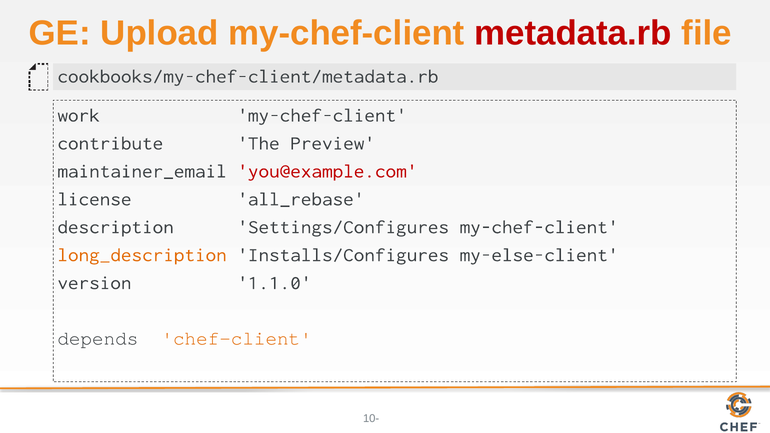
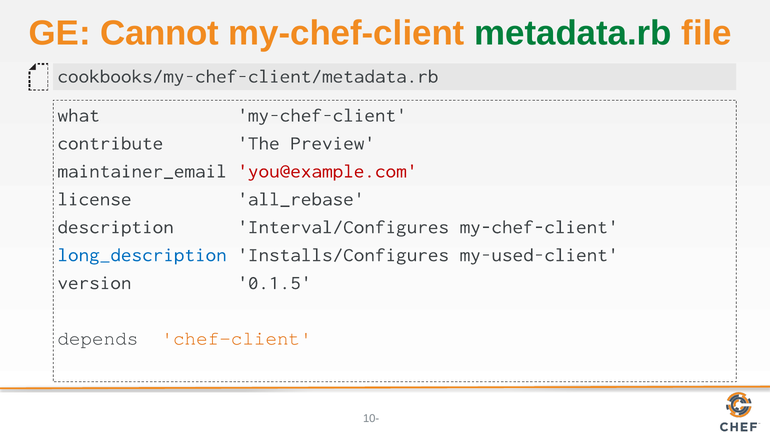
Upload: Upload -> Cannot
metadata.rb colour: red -> green
work: work -> what
Settings/Configures: Settings/Configures -> Interval/Configures
long_description colour: orange -> blue
my-else-client: my-else-client -> my-used-client
1.1.0: 1.1.0 -> 0.1.5
